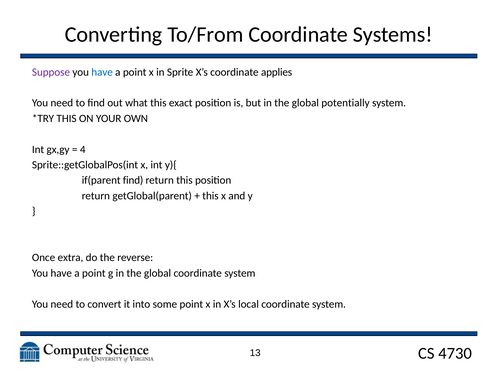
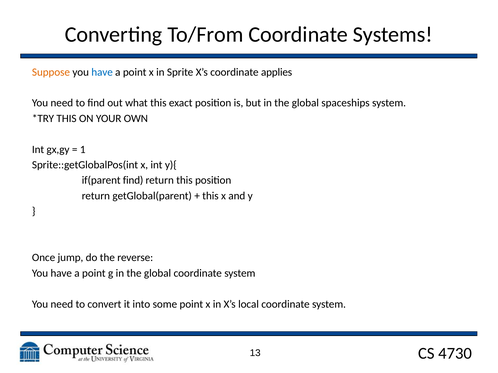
Suppose colour: purple -> orange
potentially: potentially -> spaceships
4: 4 -> 1
extra: extra -> jump
